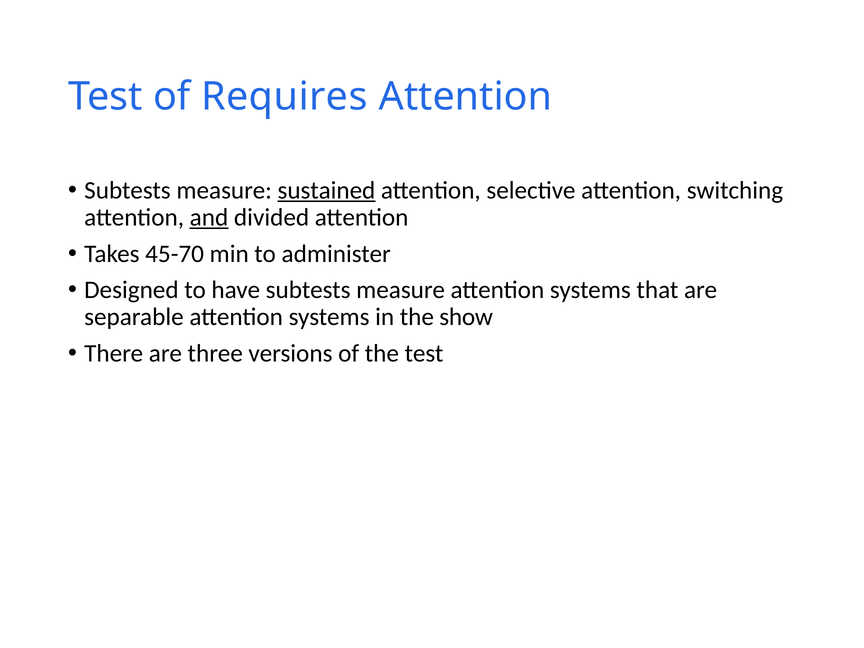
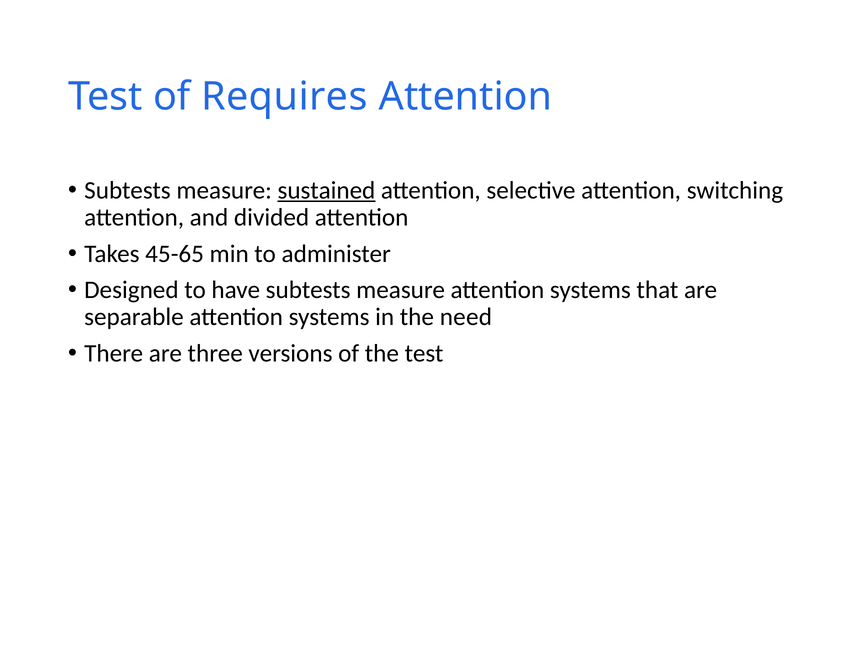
and underline: present -> none
45-70: 45-70 -> 45-65
show: show -> need
